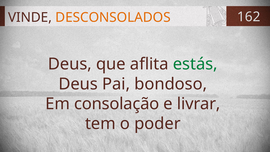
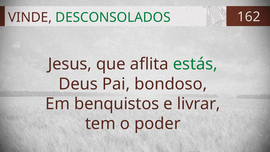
DESCONSOLADOS colour: orange -> green
Deus at (70, 64): Deus -> Jesus
consolação: consolação -> benquistos
